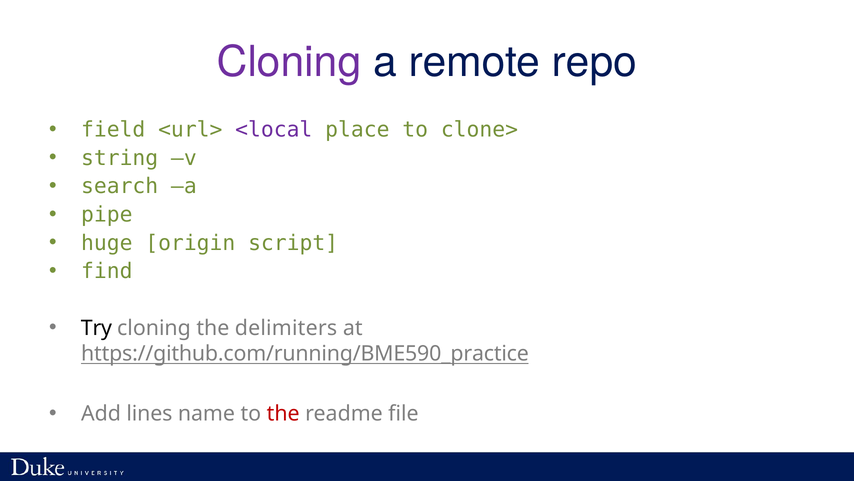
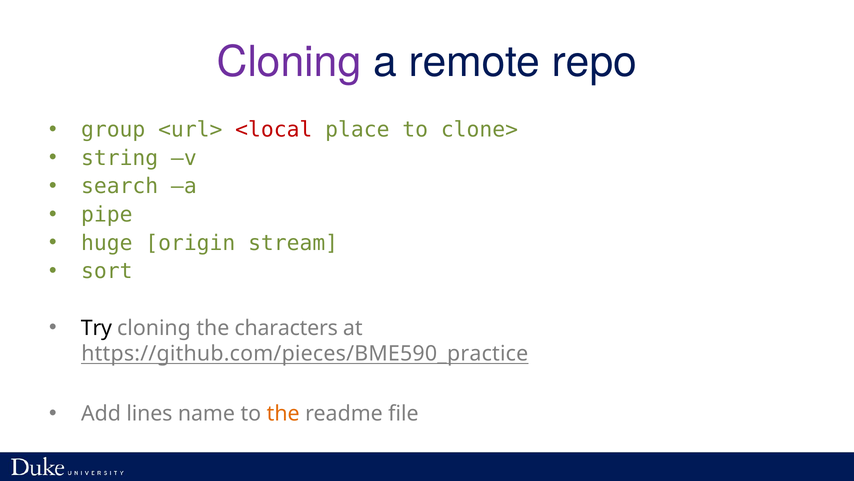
field: field -> group
<local colour: purple -> red
script: script -> stream
find: find -> sort
delimiters: delimiters -> characters
https://github.com/running/BME590_practice: https://github.com/running/BME590_practice -> https://github.com/pieces/BME590_practice
the at (283, 413) colour: red -> orange
